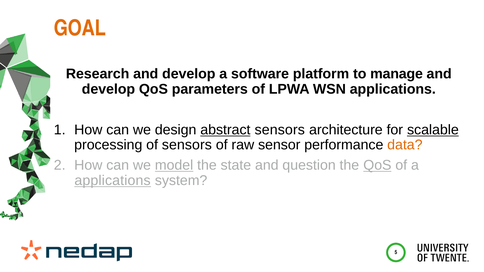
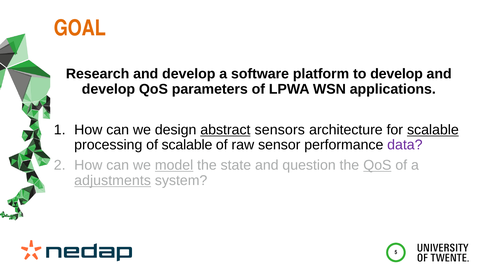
to manage: manage -> develop
of sensors: sensors -> scalable
data colour: orange -> purple
applications at (113, 181): applications -> adjustments
